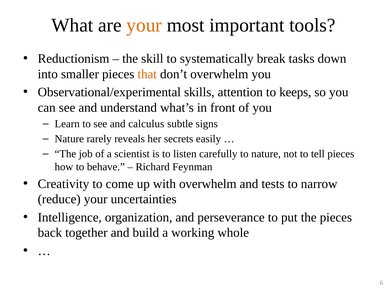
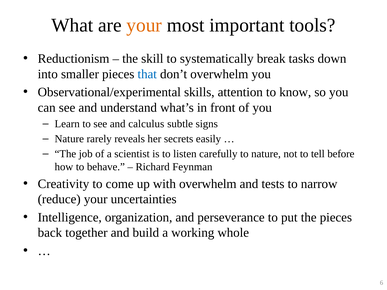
that colour: orange -> blue
keeps: keeps -> know
tell pieces: pieces -> before
